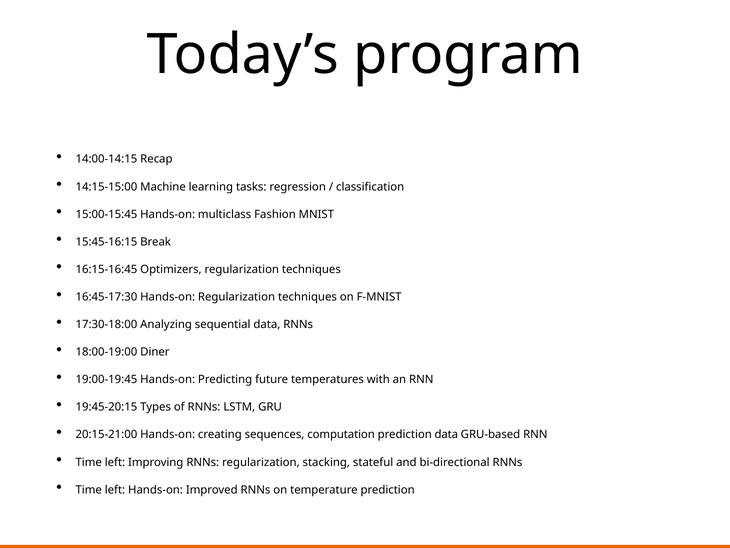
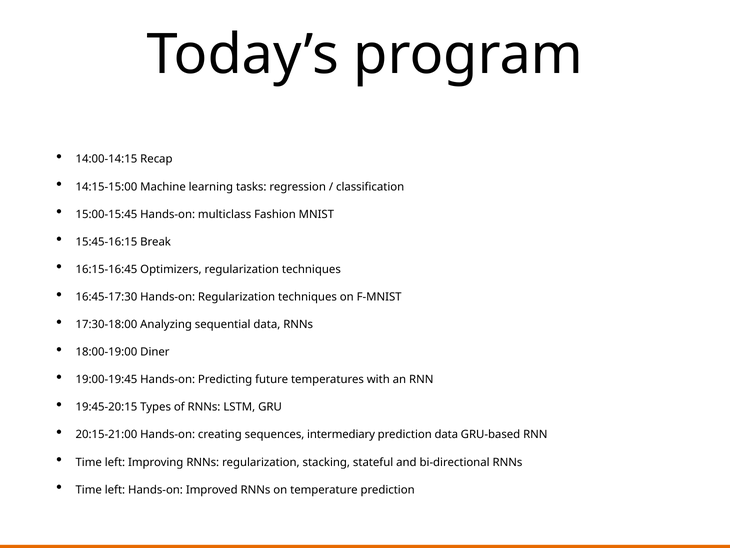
computation: computation -> intermediary
